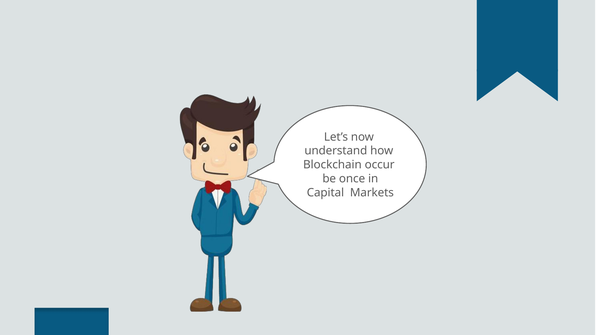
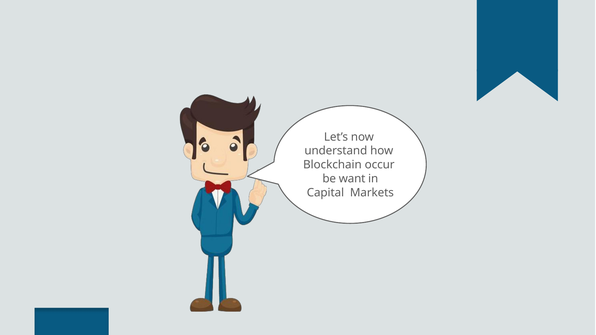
once: once -> want
